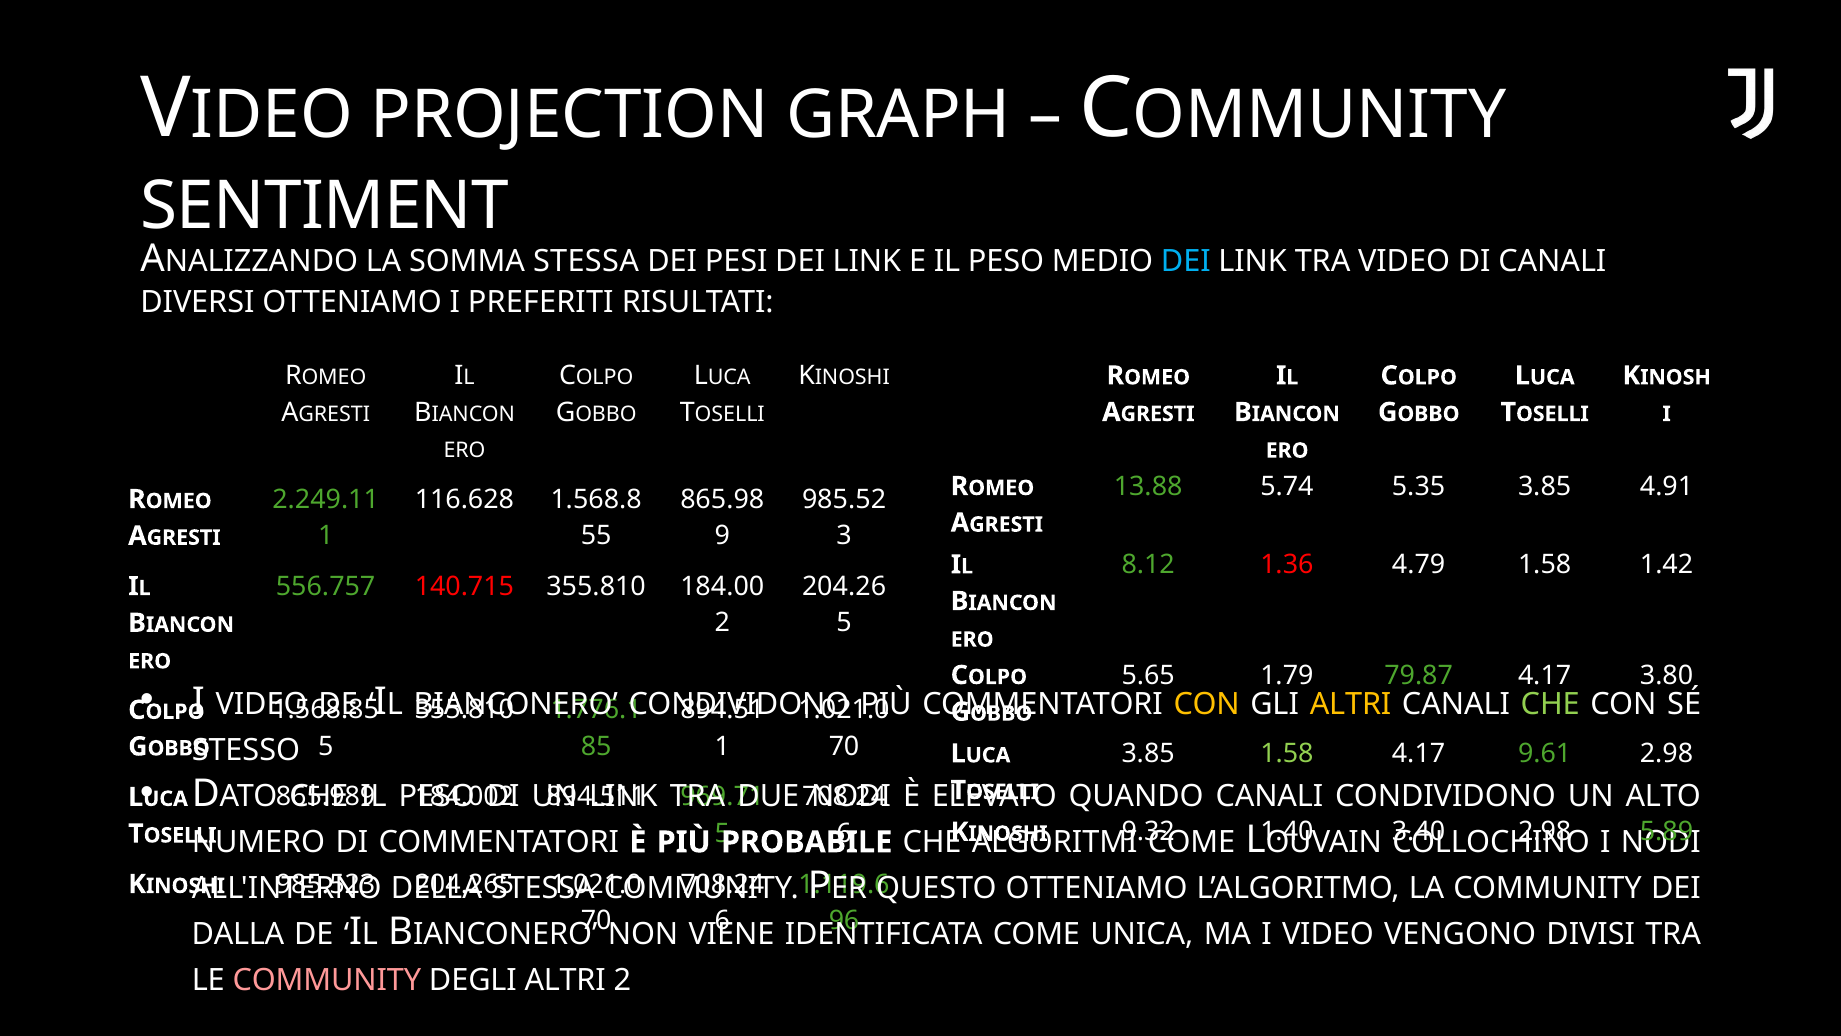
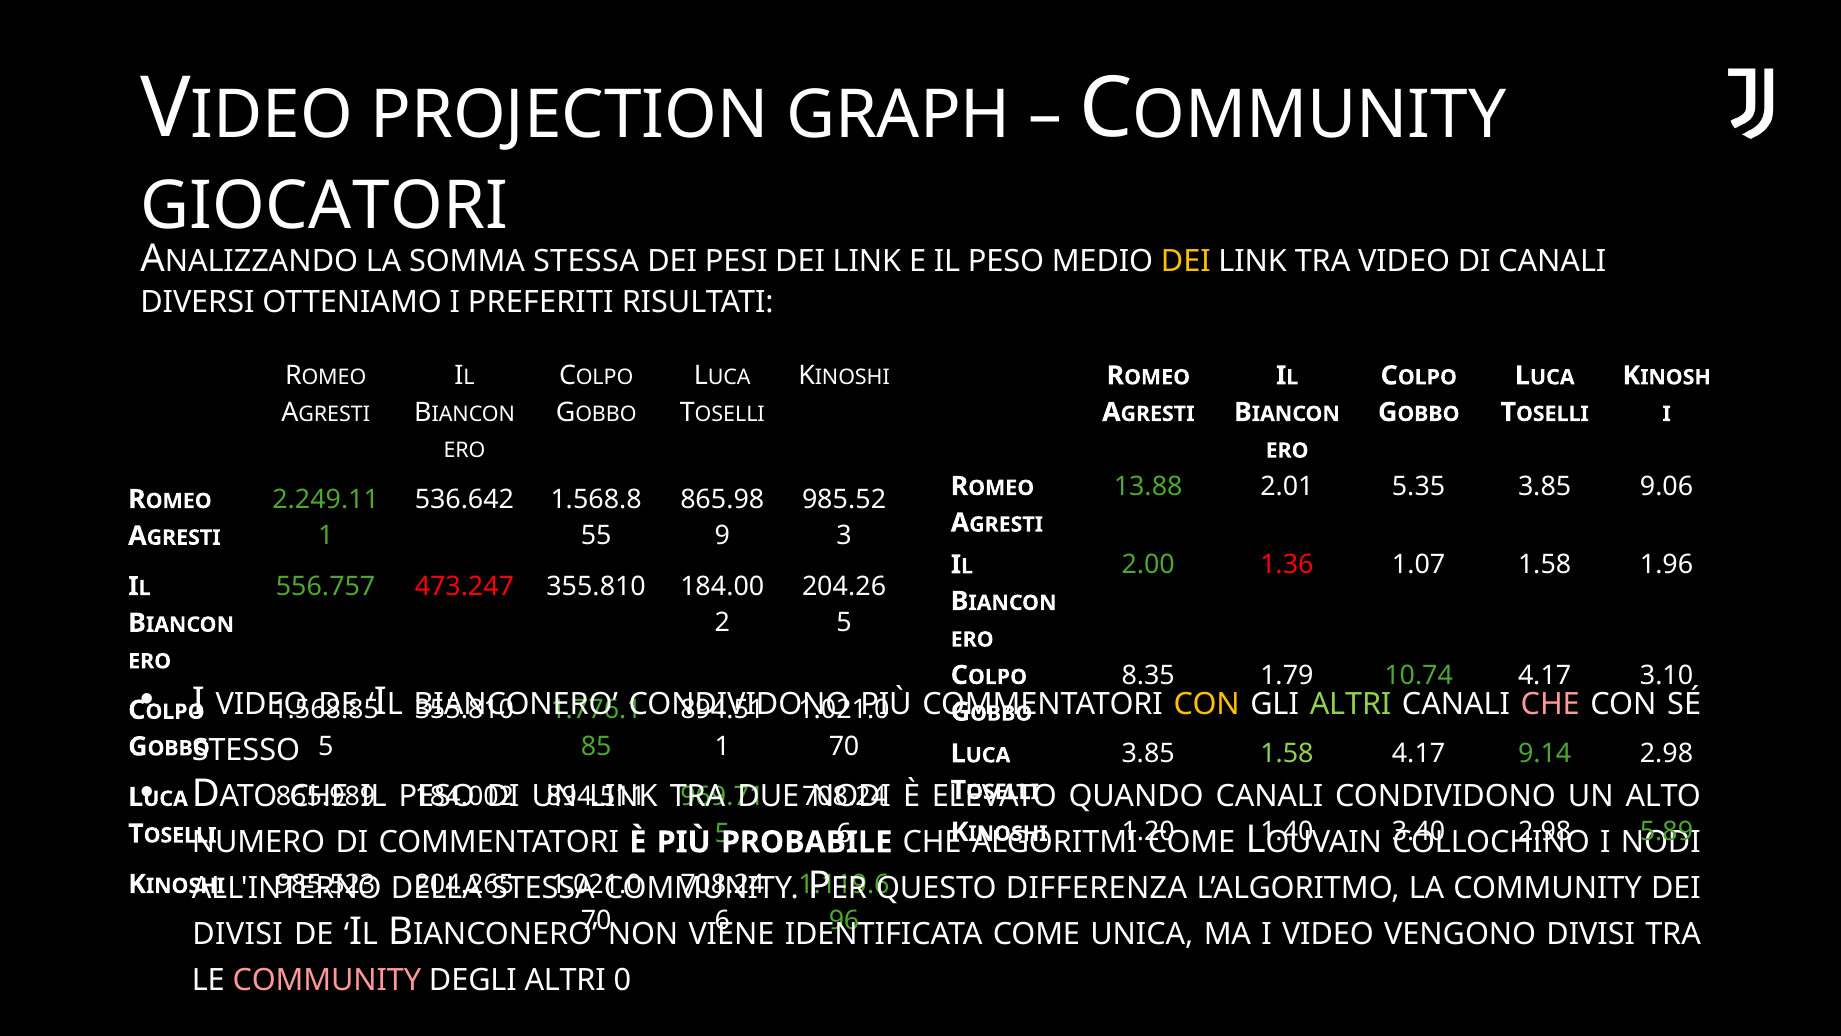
SENTIMENT: SENTIMENT -> GIOCATORI
DEI at (1186, 261) colour: light blue -> yellow
5.74: 5.74 -> 2.01
4.91: 4.91 -> 9.06
116.628: 116.628 -> 536.642
8.12: 8.12 -> 2.00
4.79: 4.79 -> 1.07
1.42: 1.42 -> 1.96
140.715: 140.715 -> 473.247
5.65: 5.65 -> 8.35
79.87: 79.87 -> 10.74
3.80: 3.80 -> 3.10
ALTRI at (1351, 704) colour: yellow -> light green
CHE at (1550, 704) colour: light green -> pink
9.61: 9.61 -> 9.14
9.32: 9.32 -> 1.20
QUESTO OTTENIAMO: OTTENIAMO -> DIFFERENZA
DALLA at (238, 934): DALLA -> DIVISI
ALTRI 2: 2 -> 0
